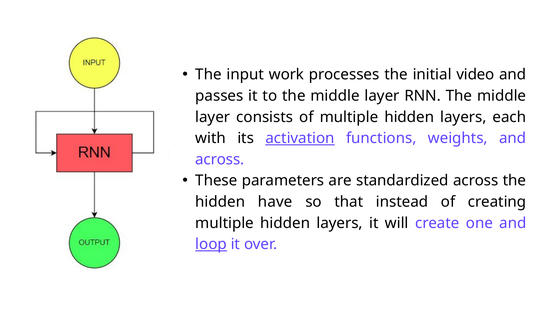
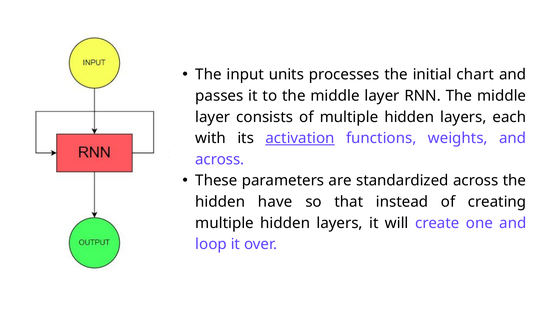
work: work -> units
video: video -> chart
loop underline: present -> none
